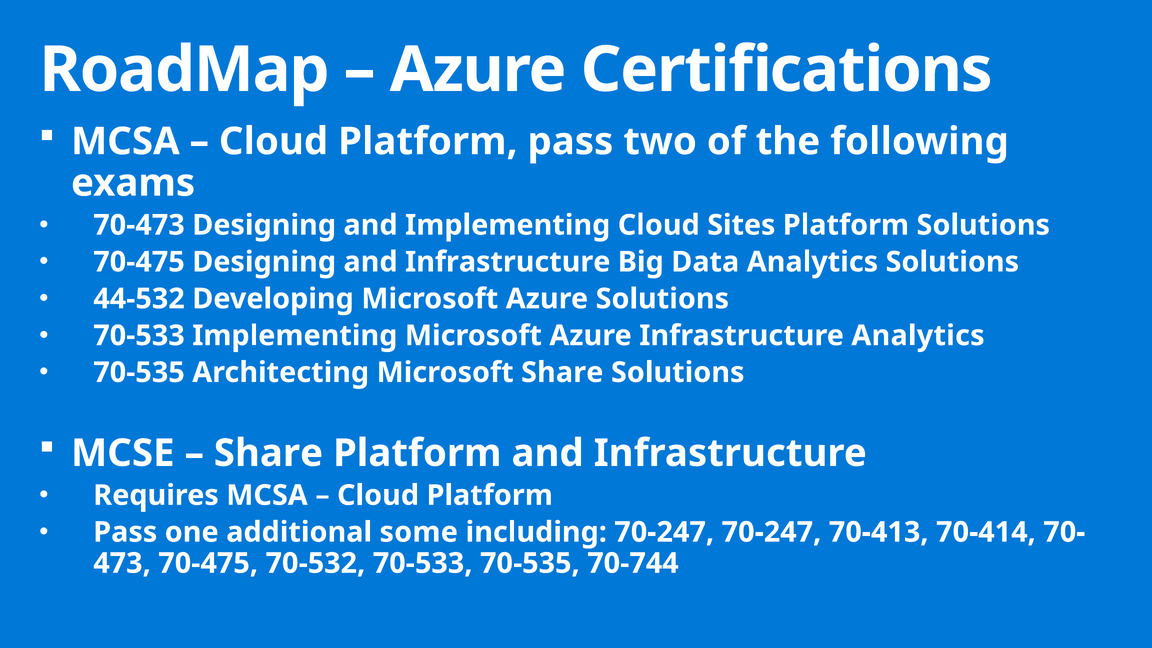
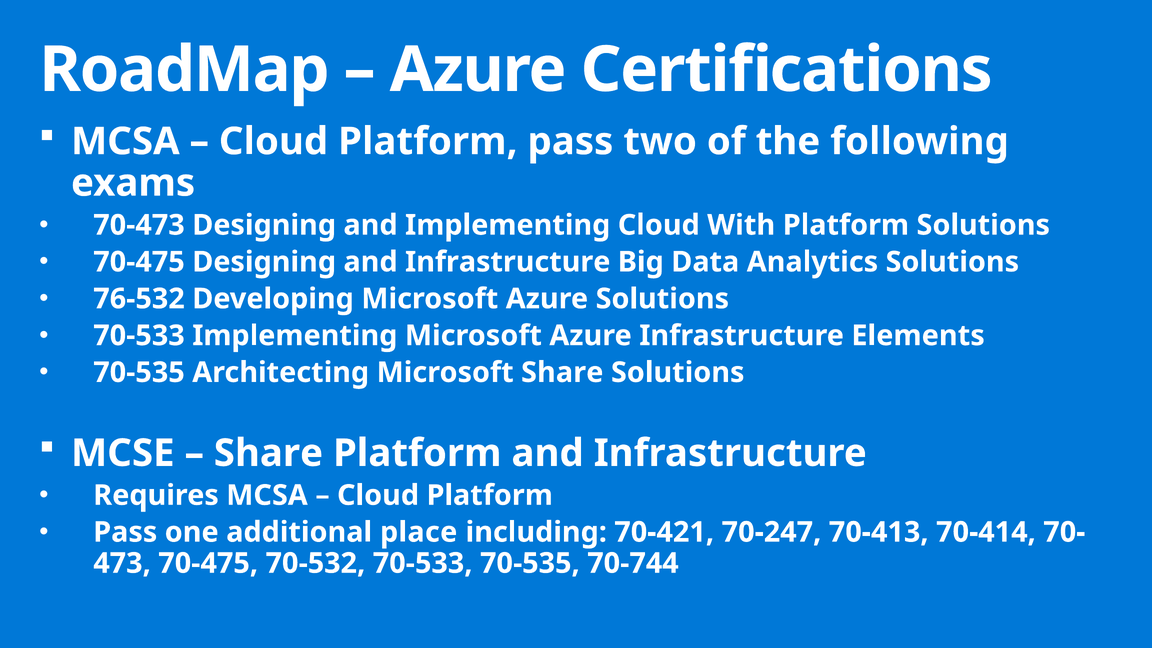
Sites: Sites -> With
44-532: 44-532 -> 76-532
Infrastructure Analytics: Analytics -> Elements
some: some -> place
including 70-247: 70-247 -> 70-421
